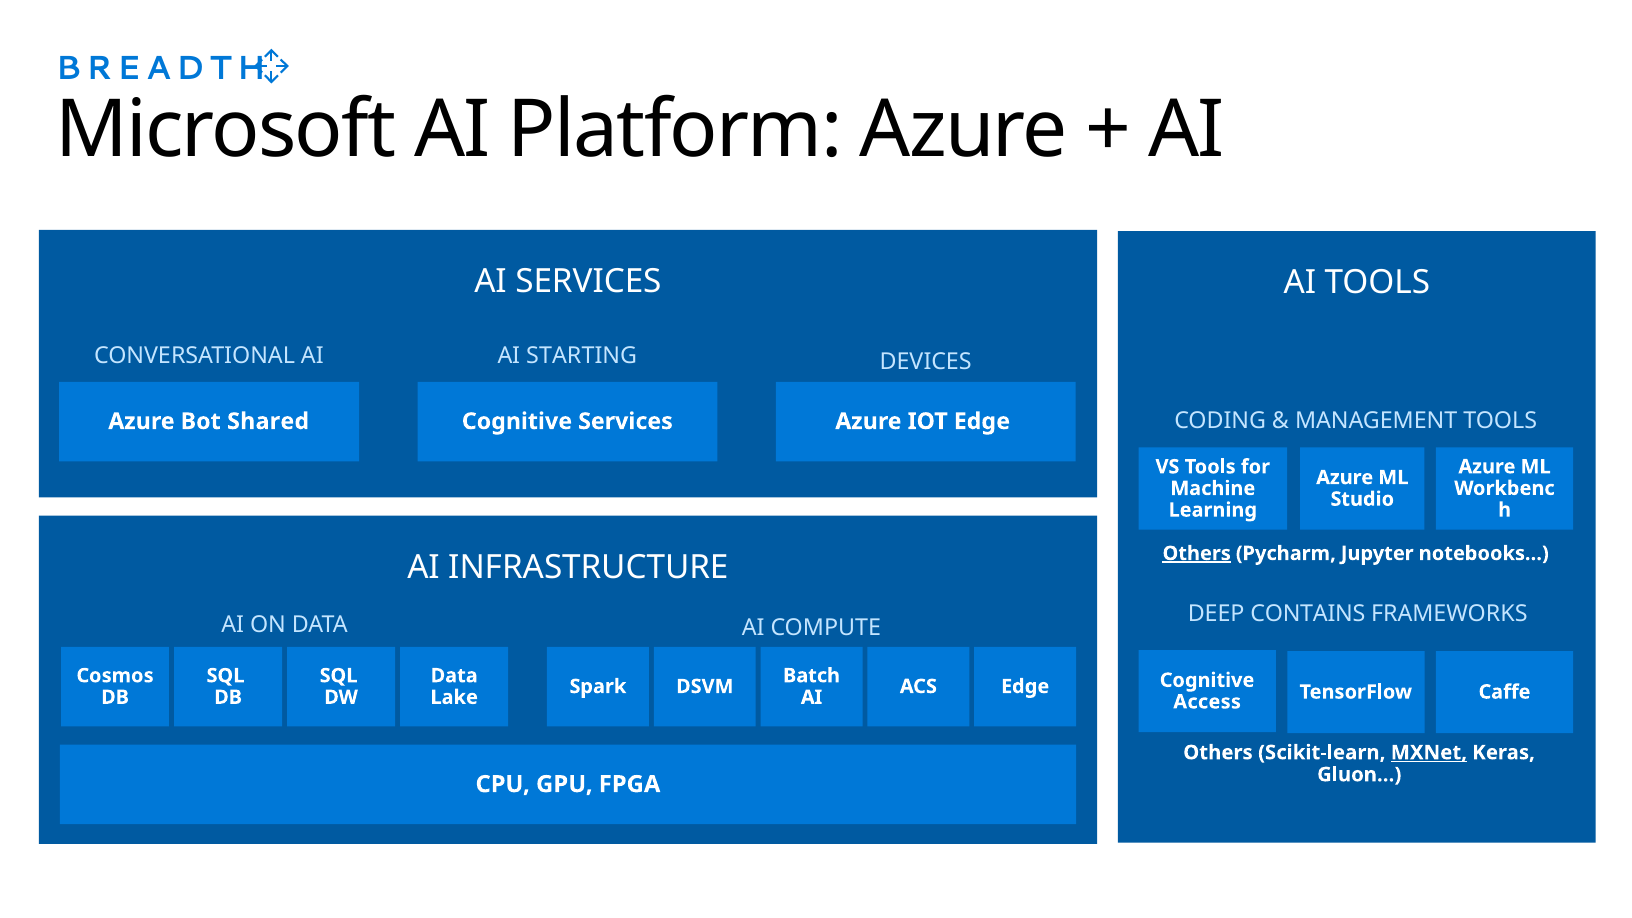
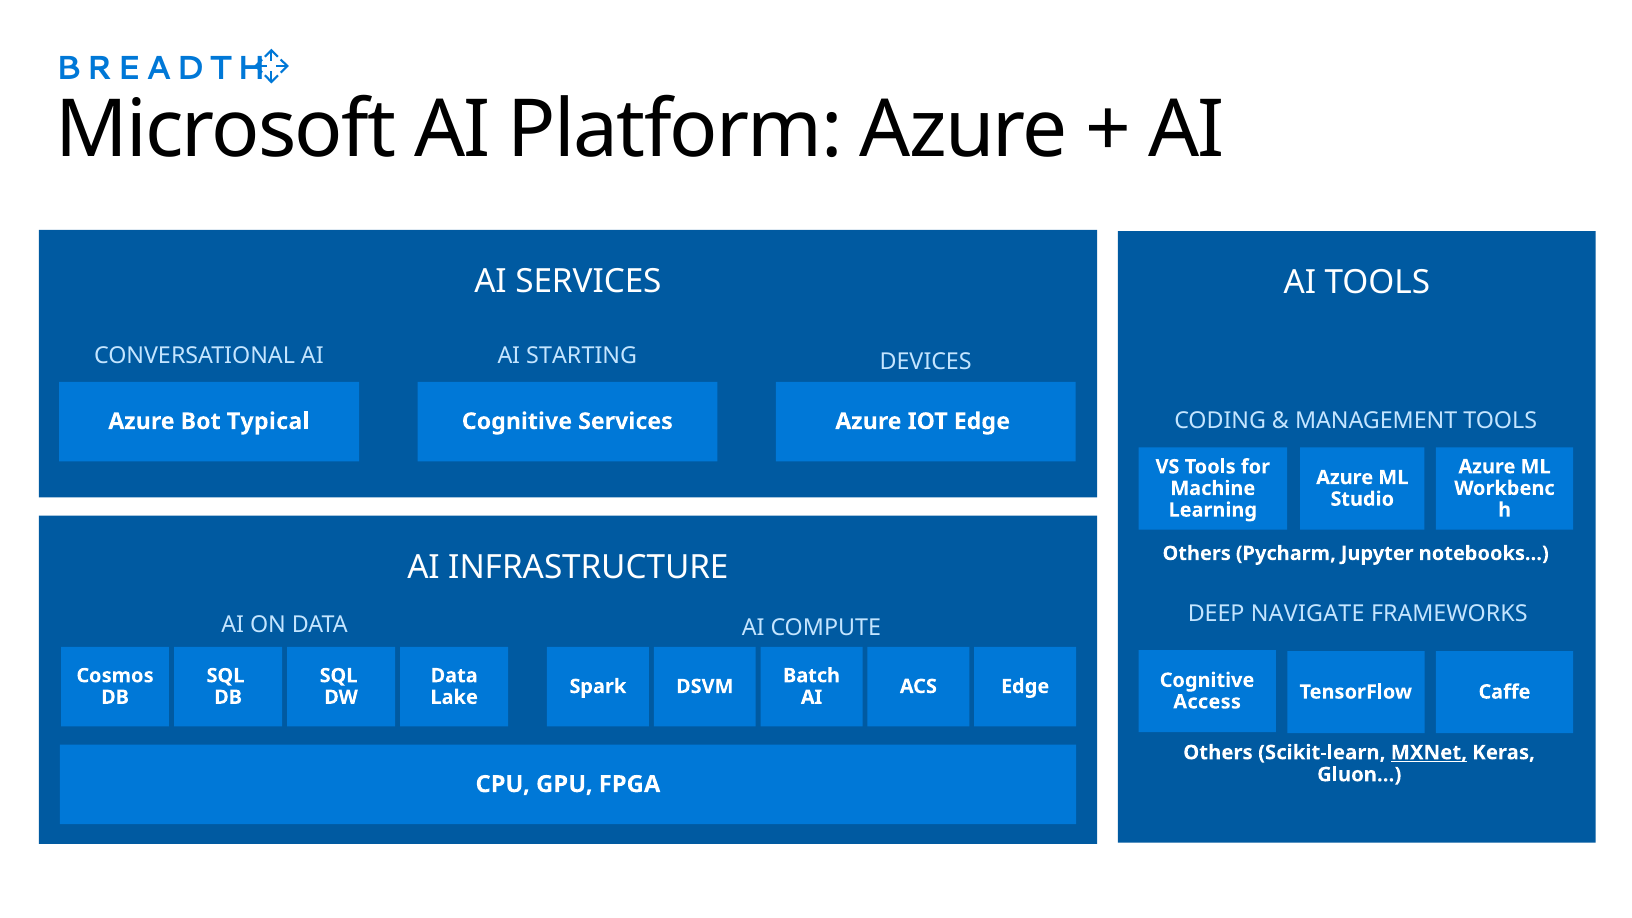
Shared: Shared -> Typical
Others at (1197, 553) underline: present -> none
CONTAINS: CONTAINS -> NAVIGATE
